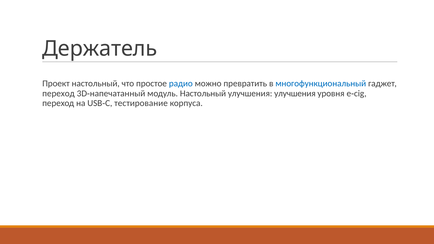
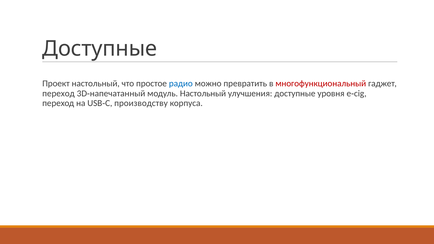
Держатель at (100, 49): Держатель -> Доступные
многофункциональный colour: blue -> red
улучшения улучшения: улучшения -> доступные
тестирование: тестирование -> производству
